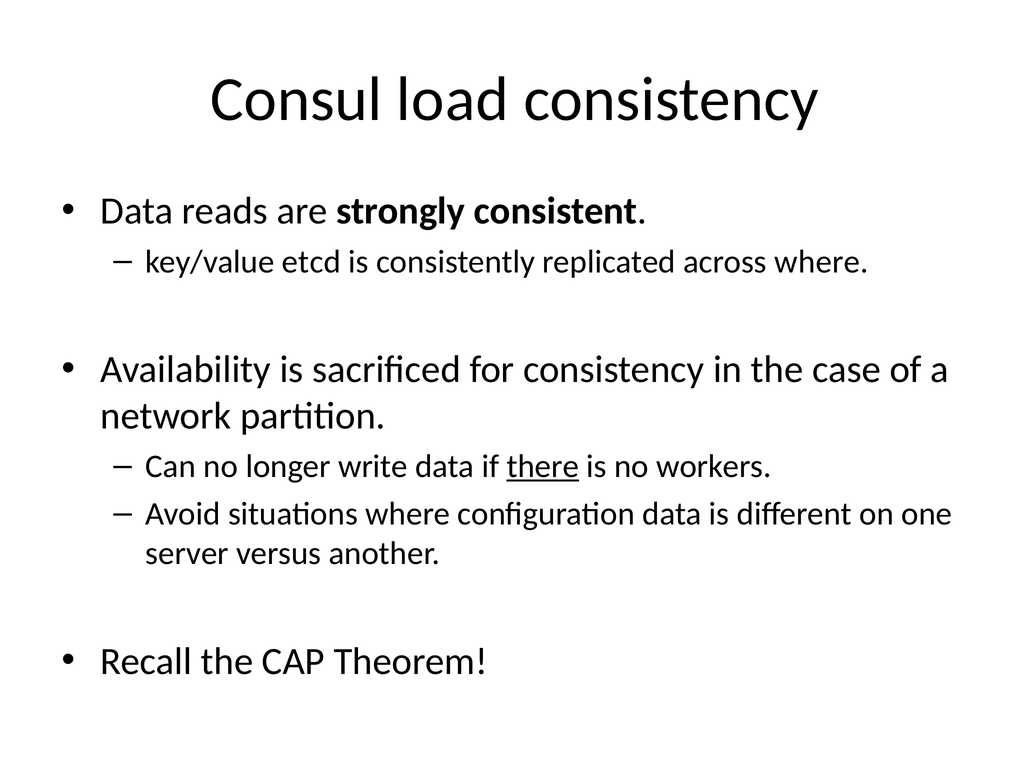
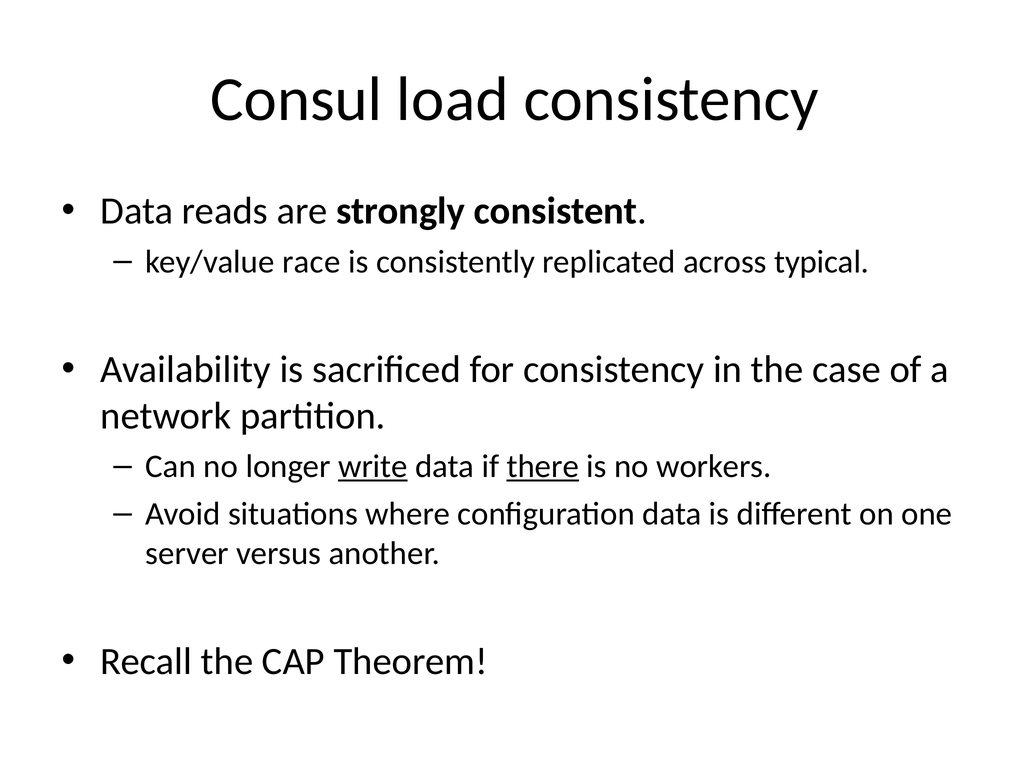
etcd: etcd -> race
across where: where -> typical
write underline: none -> present
